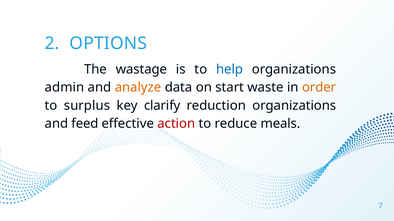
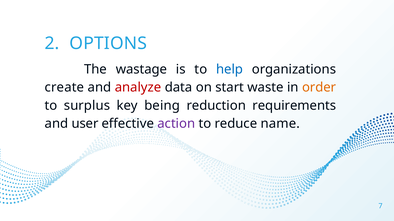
admin: admin -> create
analyze colour: orange -> red
clarify: clarify -> being
reduction organizations: organizations -> requirements
feed: feed -> user
action colour: red -> purple
meals: meals -> name
